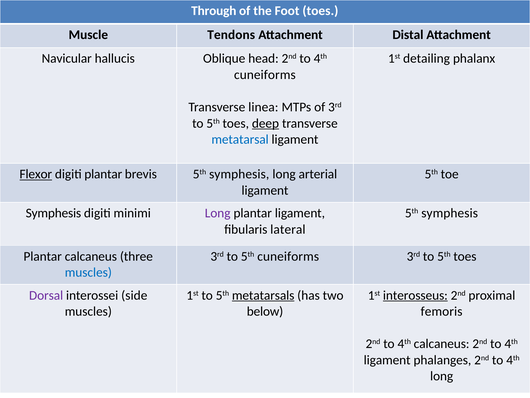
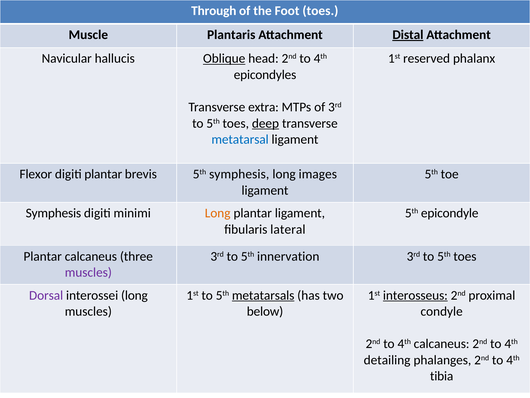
Tendons: Tendons -> Plantaris
Distal underline: none -> present
Oblique underline: none -> present
detailing: detailing -> reserved
cuneiforms at (265, 75): cuneiforms -> epicondyles
linea: linea -> extra
Flexor underline: present -> none
arterial: arterial -> images
Long at (218, 213) colour: purple -> orange
symphesis at (450, 213): symphesis -> epicondyle
5th cuneiforms: cuneiforms -> innervation
muscles at (88, 272) colour: blue -> purple
interossei side: side -> long
femoris: femoris -> condyle
ligament at (387, 360): ligament -> detailing
long at (442, 376): long -> tibia
